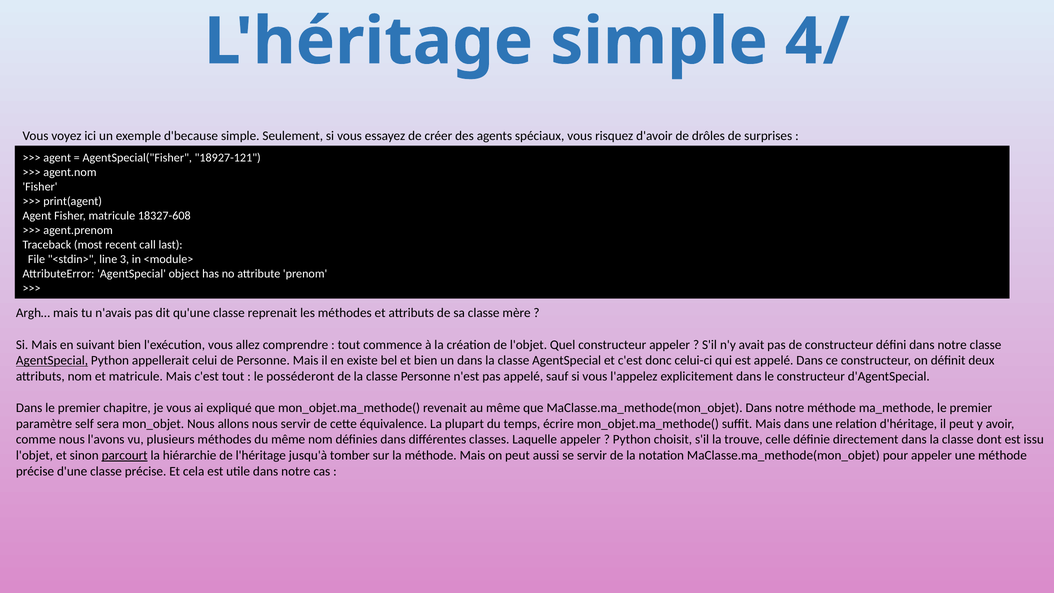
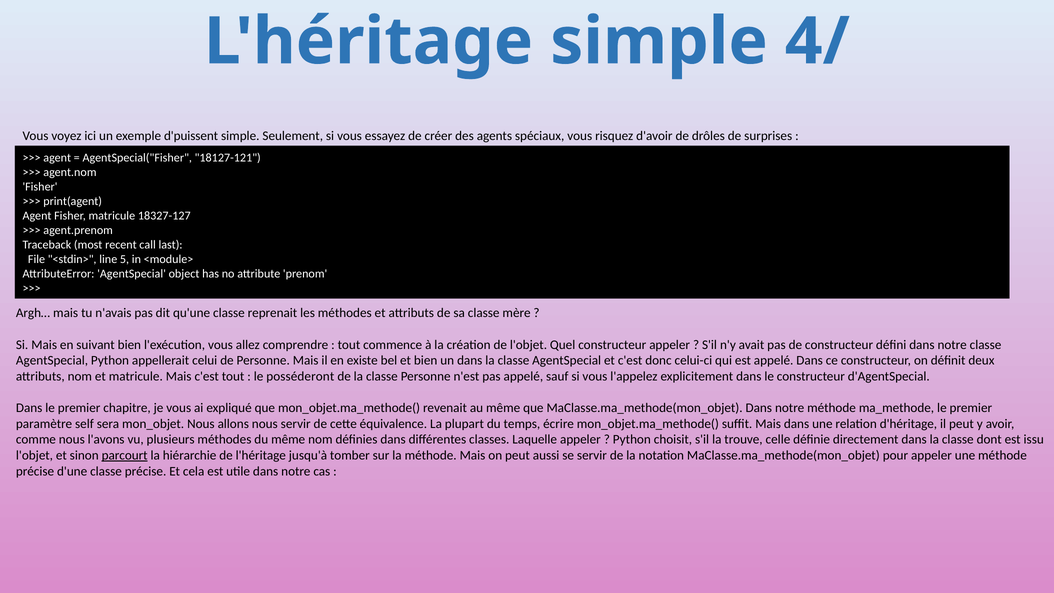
d'because: d'because -> d'puissent
18927-121: 18927-121 -> 18127-121
18327-608: 18327-608 -> 18327-127
3: 3 -> 5
AgentSpecial at (52, 360) underline: present -> none
